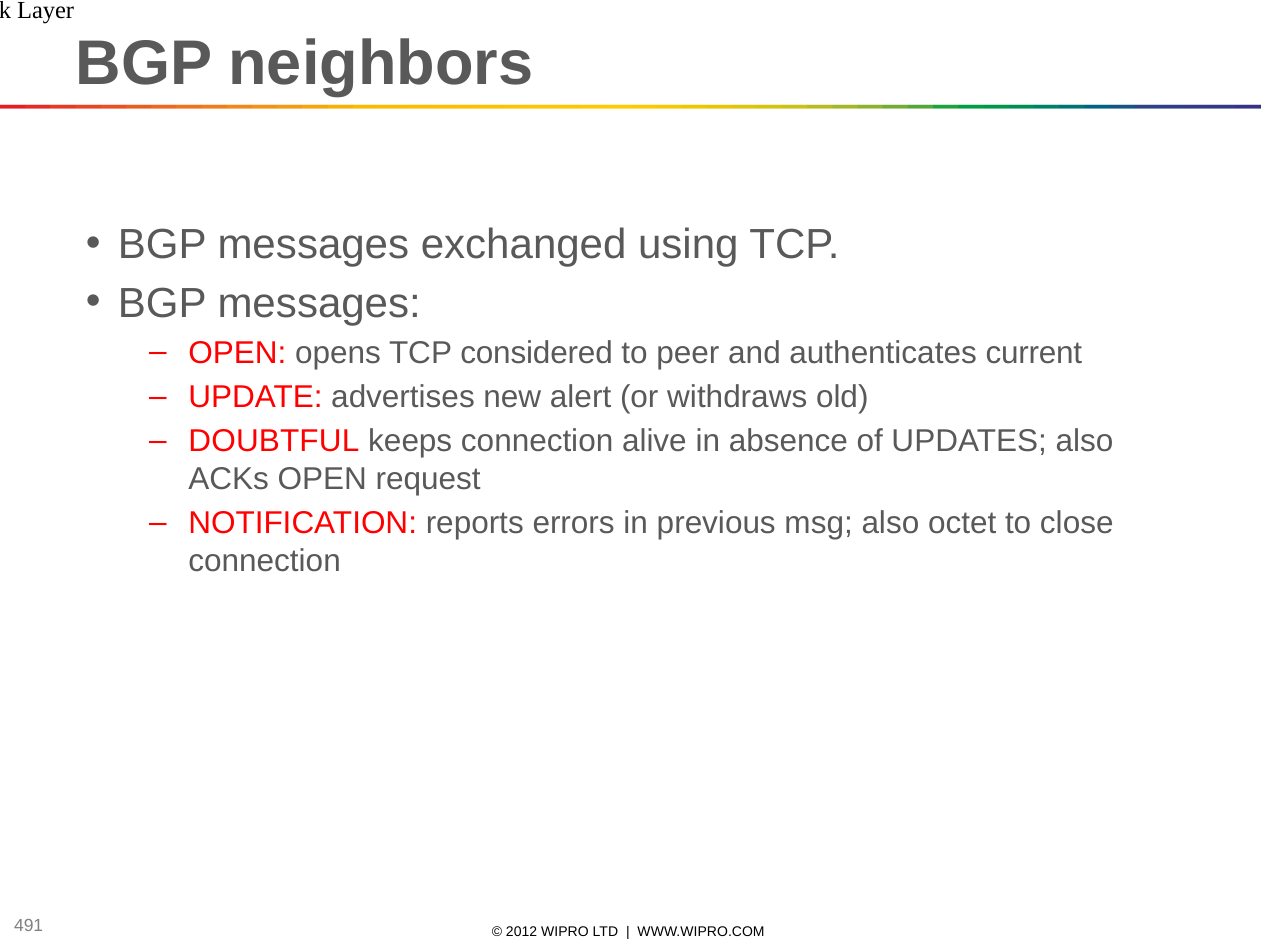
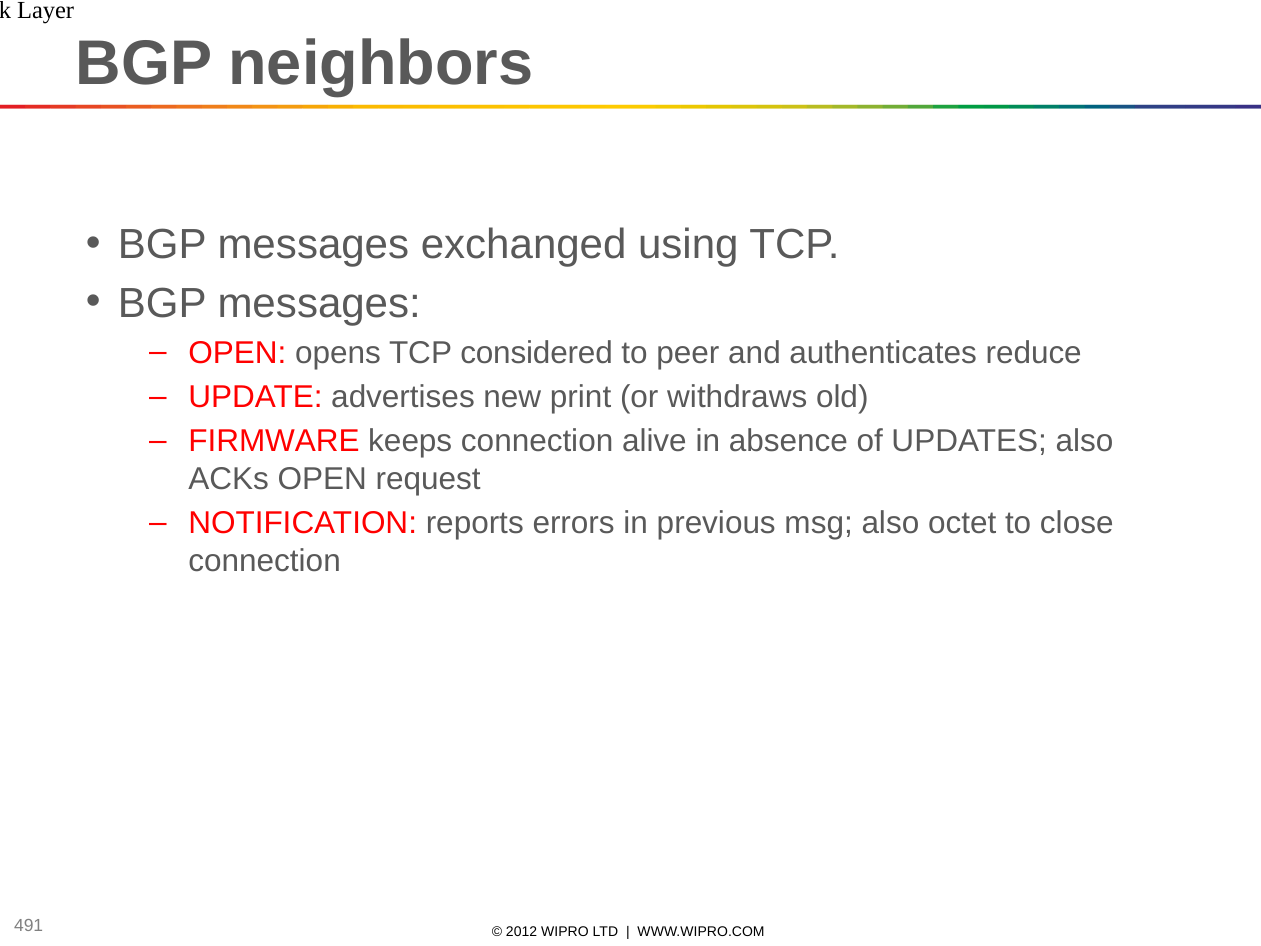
current: current -> reduce
alert: alert -> print
DOUBTFUL: DOUBTFUL -> FIRMWARE
